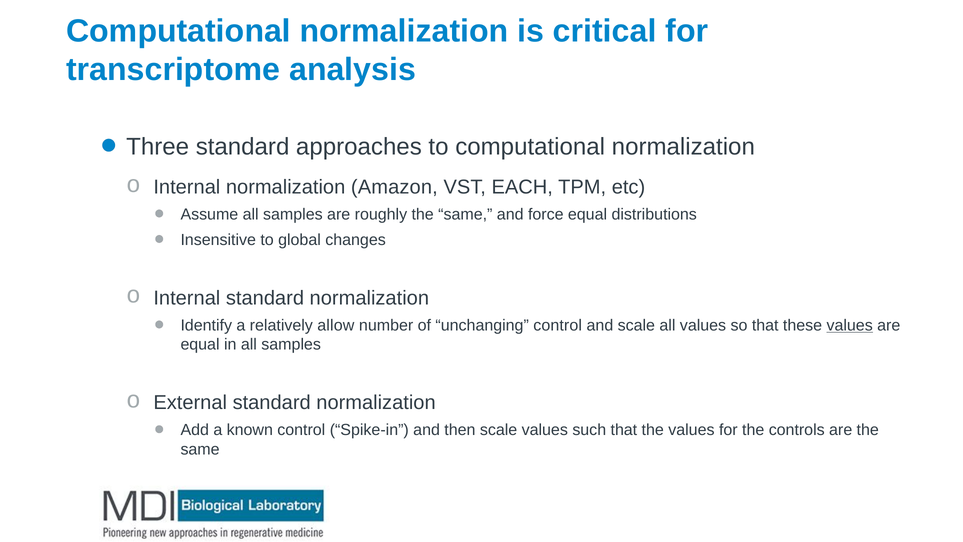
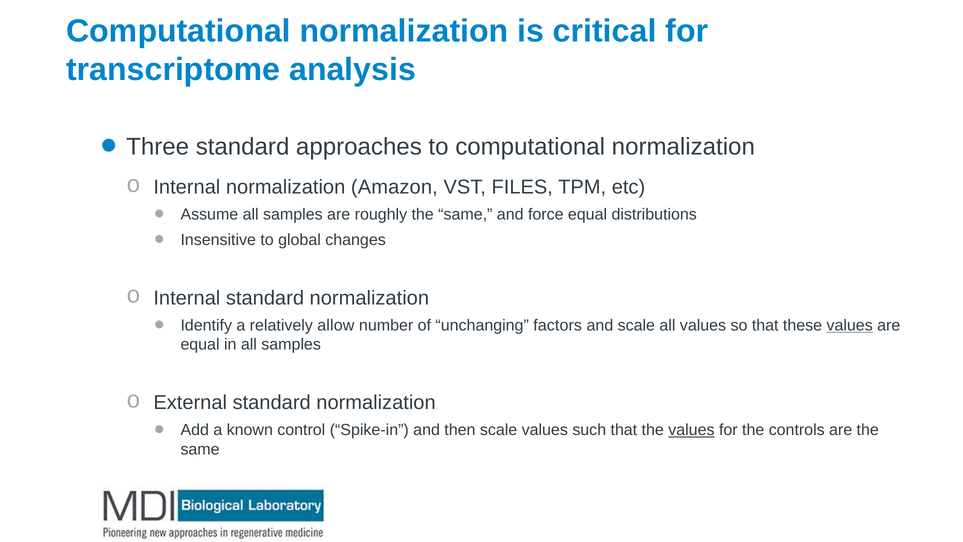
EACH: EACH -> FILES
unchanging control: control -> factors
values at (691, 430) underline: none -> present
